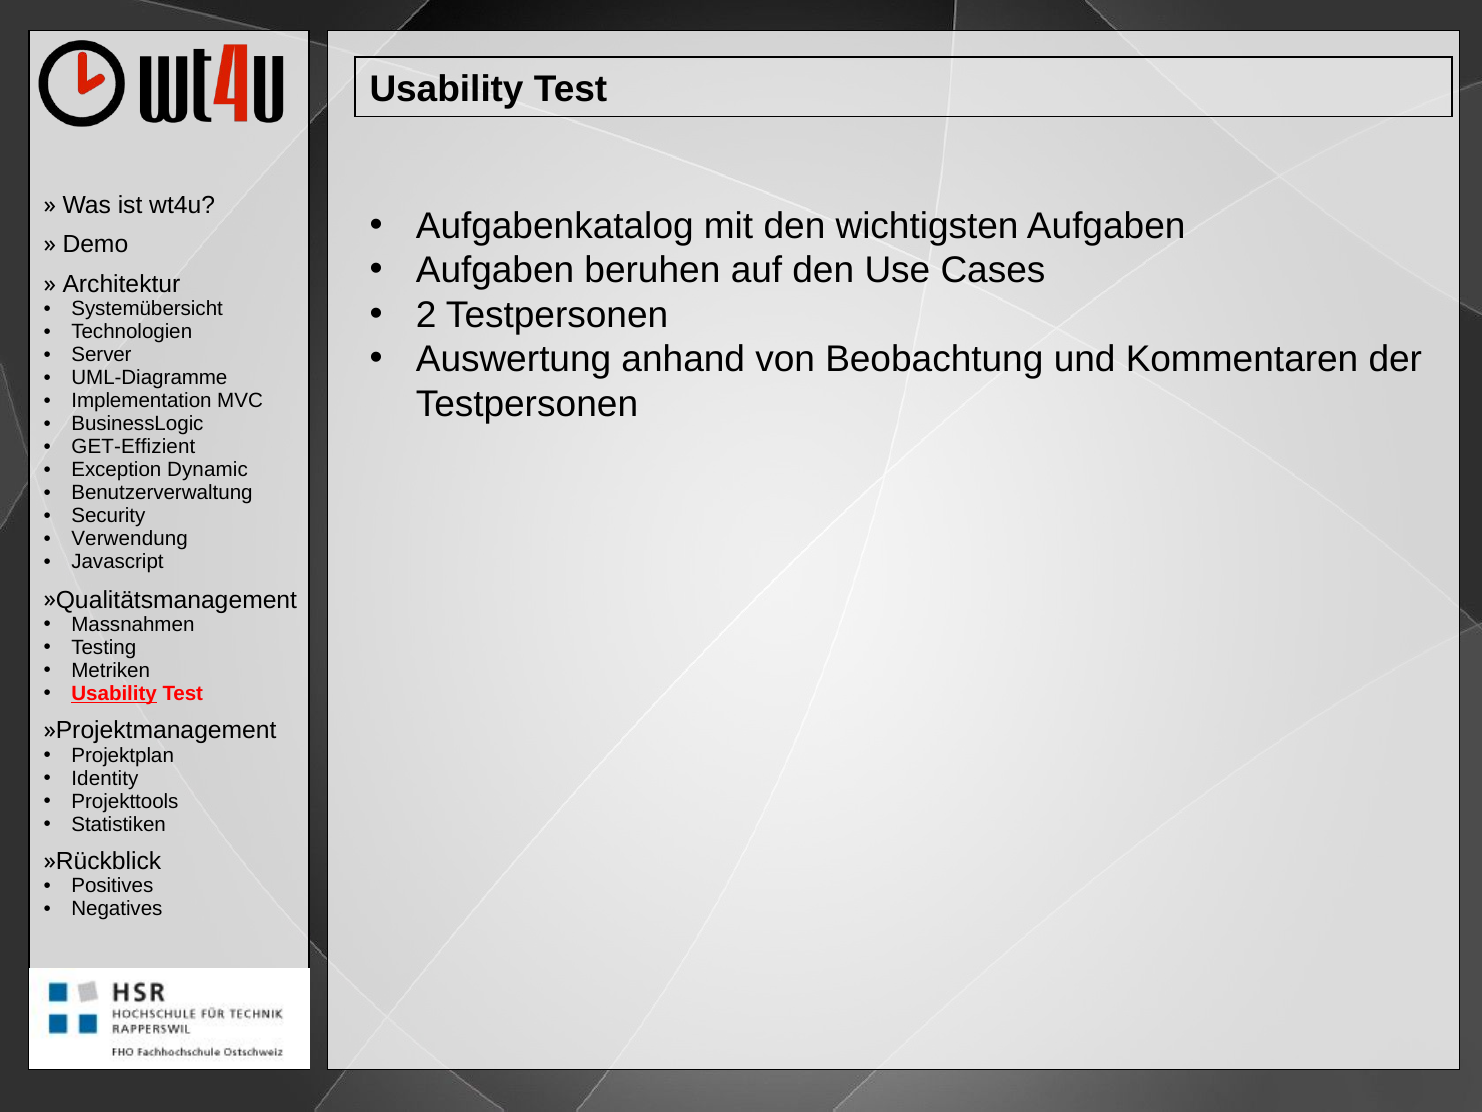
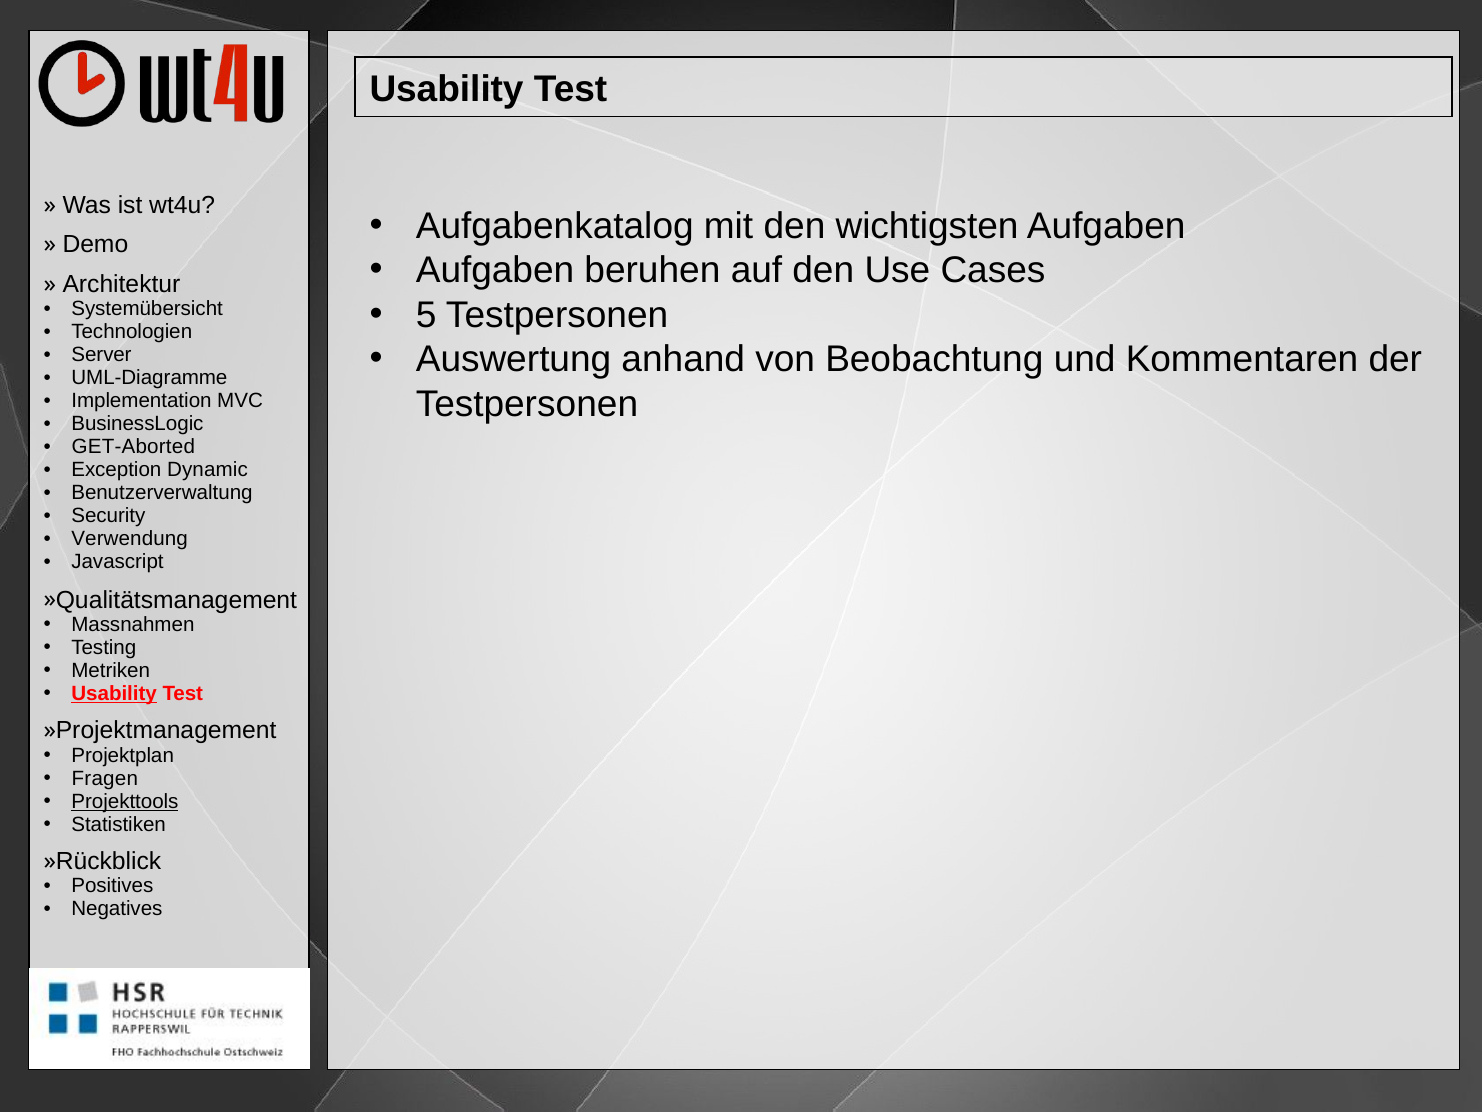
2: 2 -> 5
GET-Effizient: GET-Effizient -> GET-Aborted
Identity: Identity -> Fragen
Projekttools underline: none -> present
